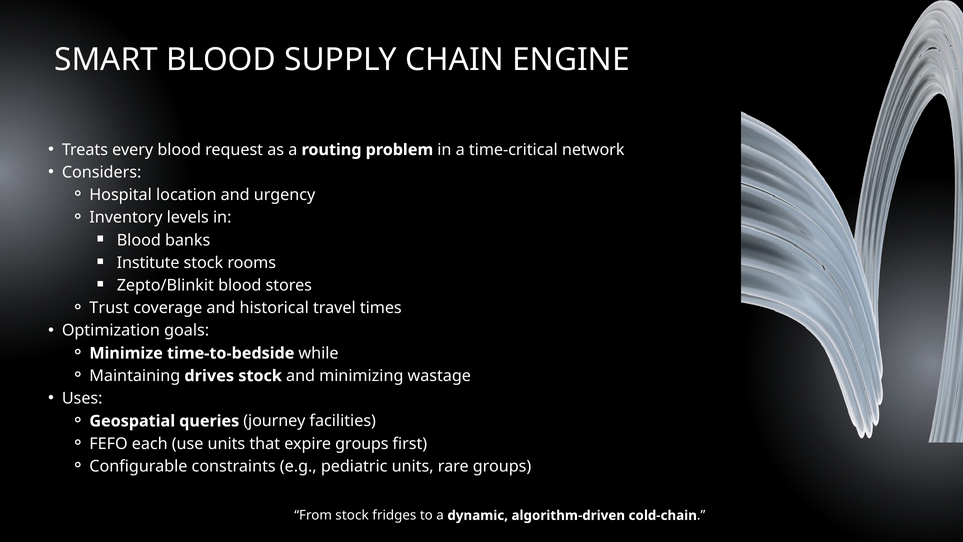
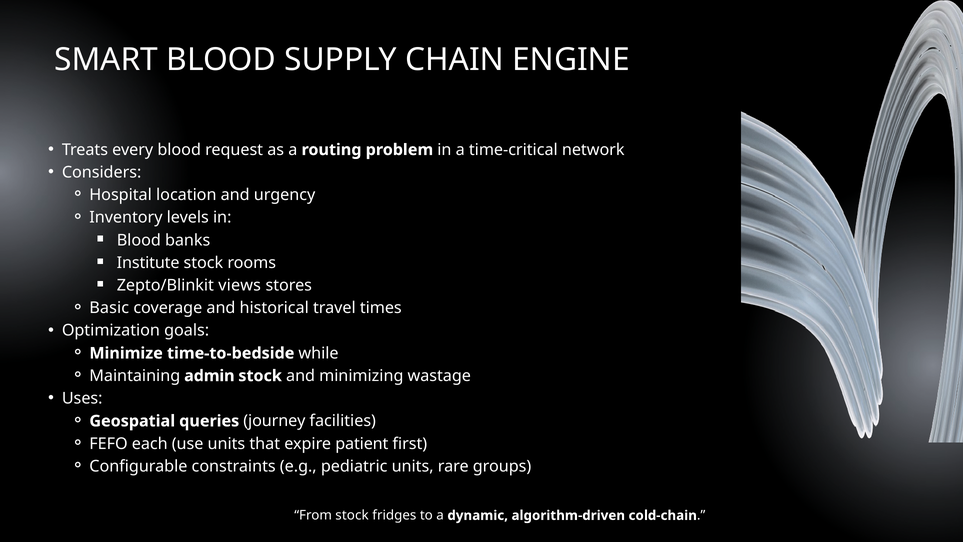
Zepto/Blinkit blood: blood -> views
Trust: Trust -> Basic
drives: drives -> admin
expire groups: groups -> patient
